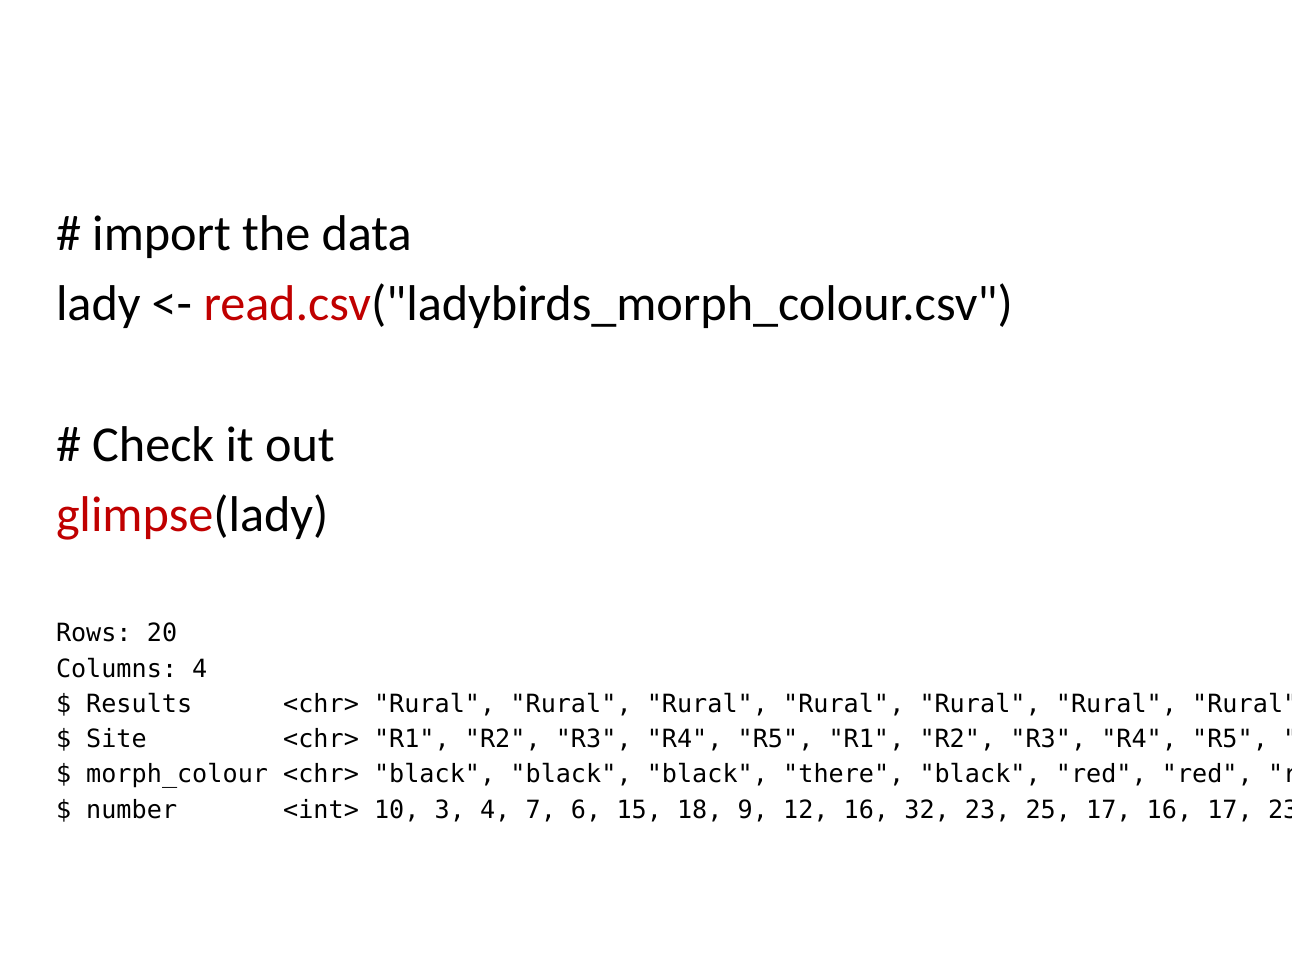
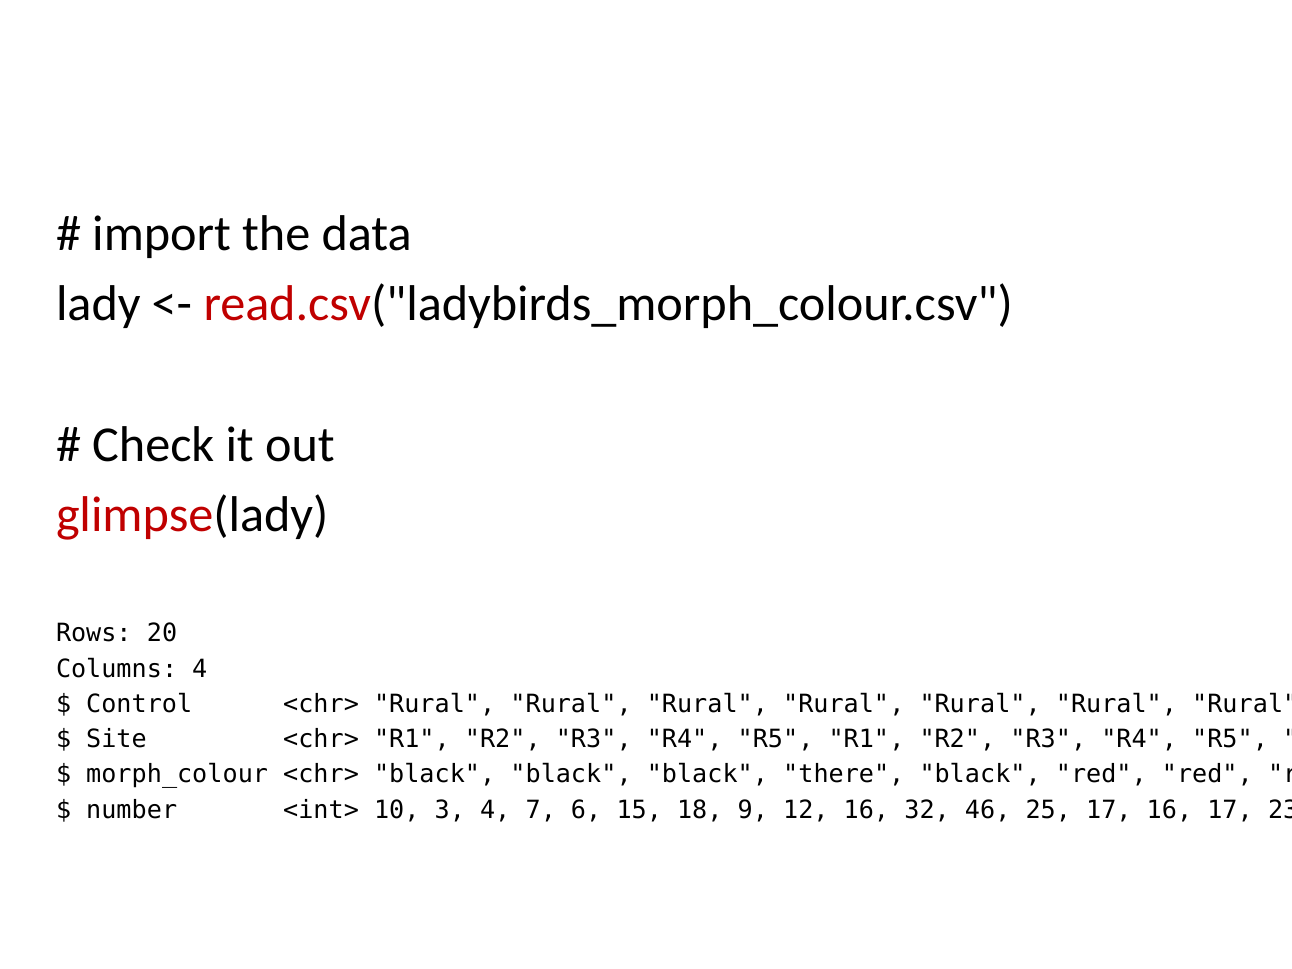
Results: Results -> Control
32 23: 23 -> 46
